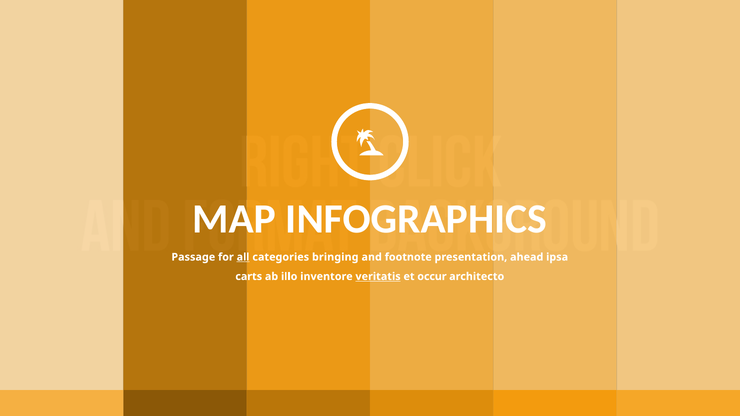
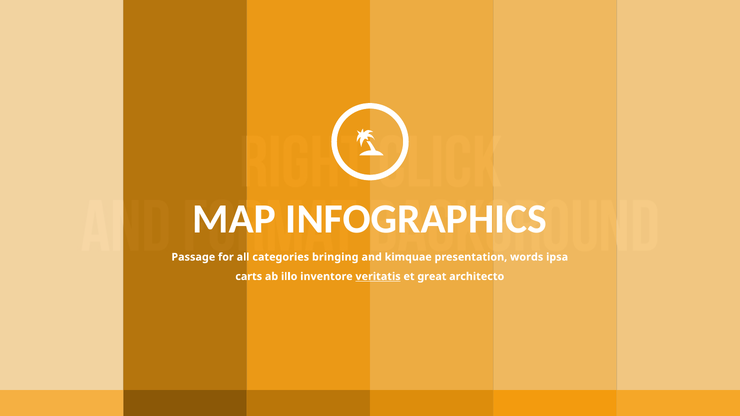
all underline: present -> none
footnote: footnote -> kimquae
ahead: ahead -> words
occur: occur -> great
